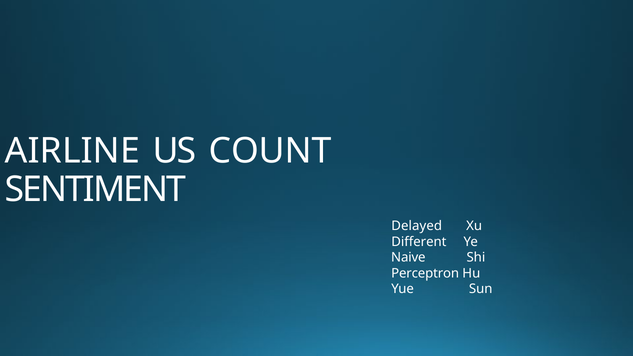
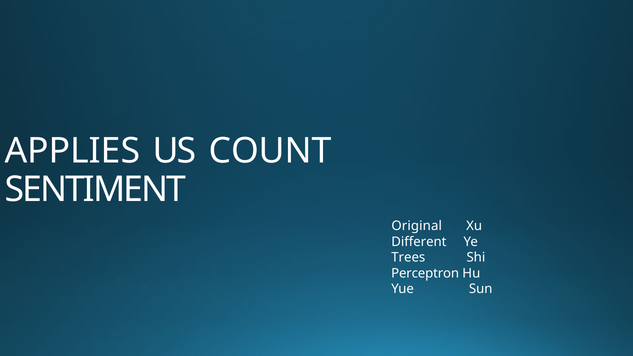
AIRLINE: AIRLINE -> APPLIES
Delayed: Delayed -> Original
Naive: Naive -> Trees
